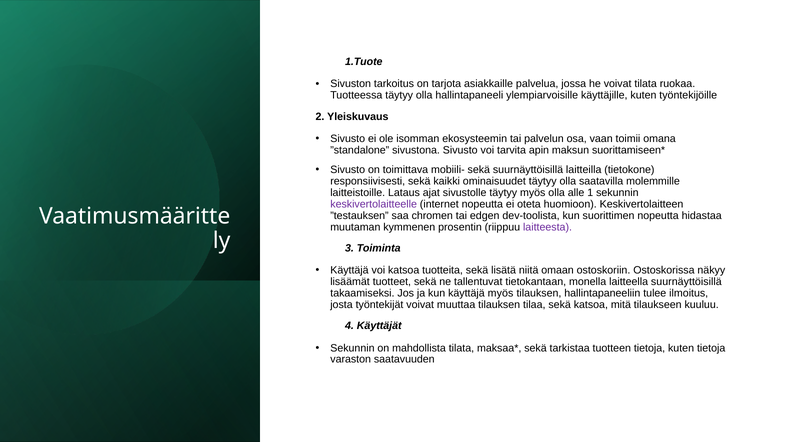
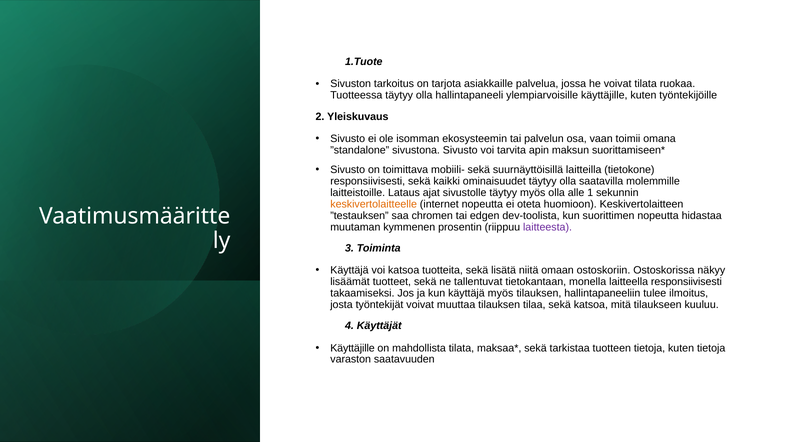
keskivertolaitteelle colour: purple -> orange
laitteella suurnäyttöisillä: suurnäyttöisillä -> responsiivisesti
Sekunnin at (352, 348): Sekunnin -> Käyttäjille
